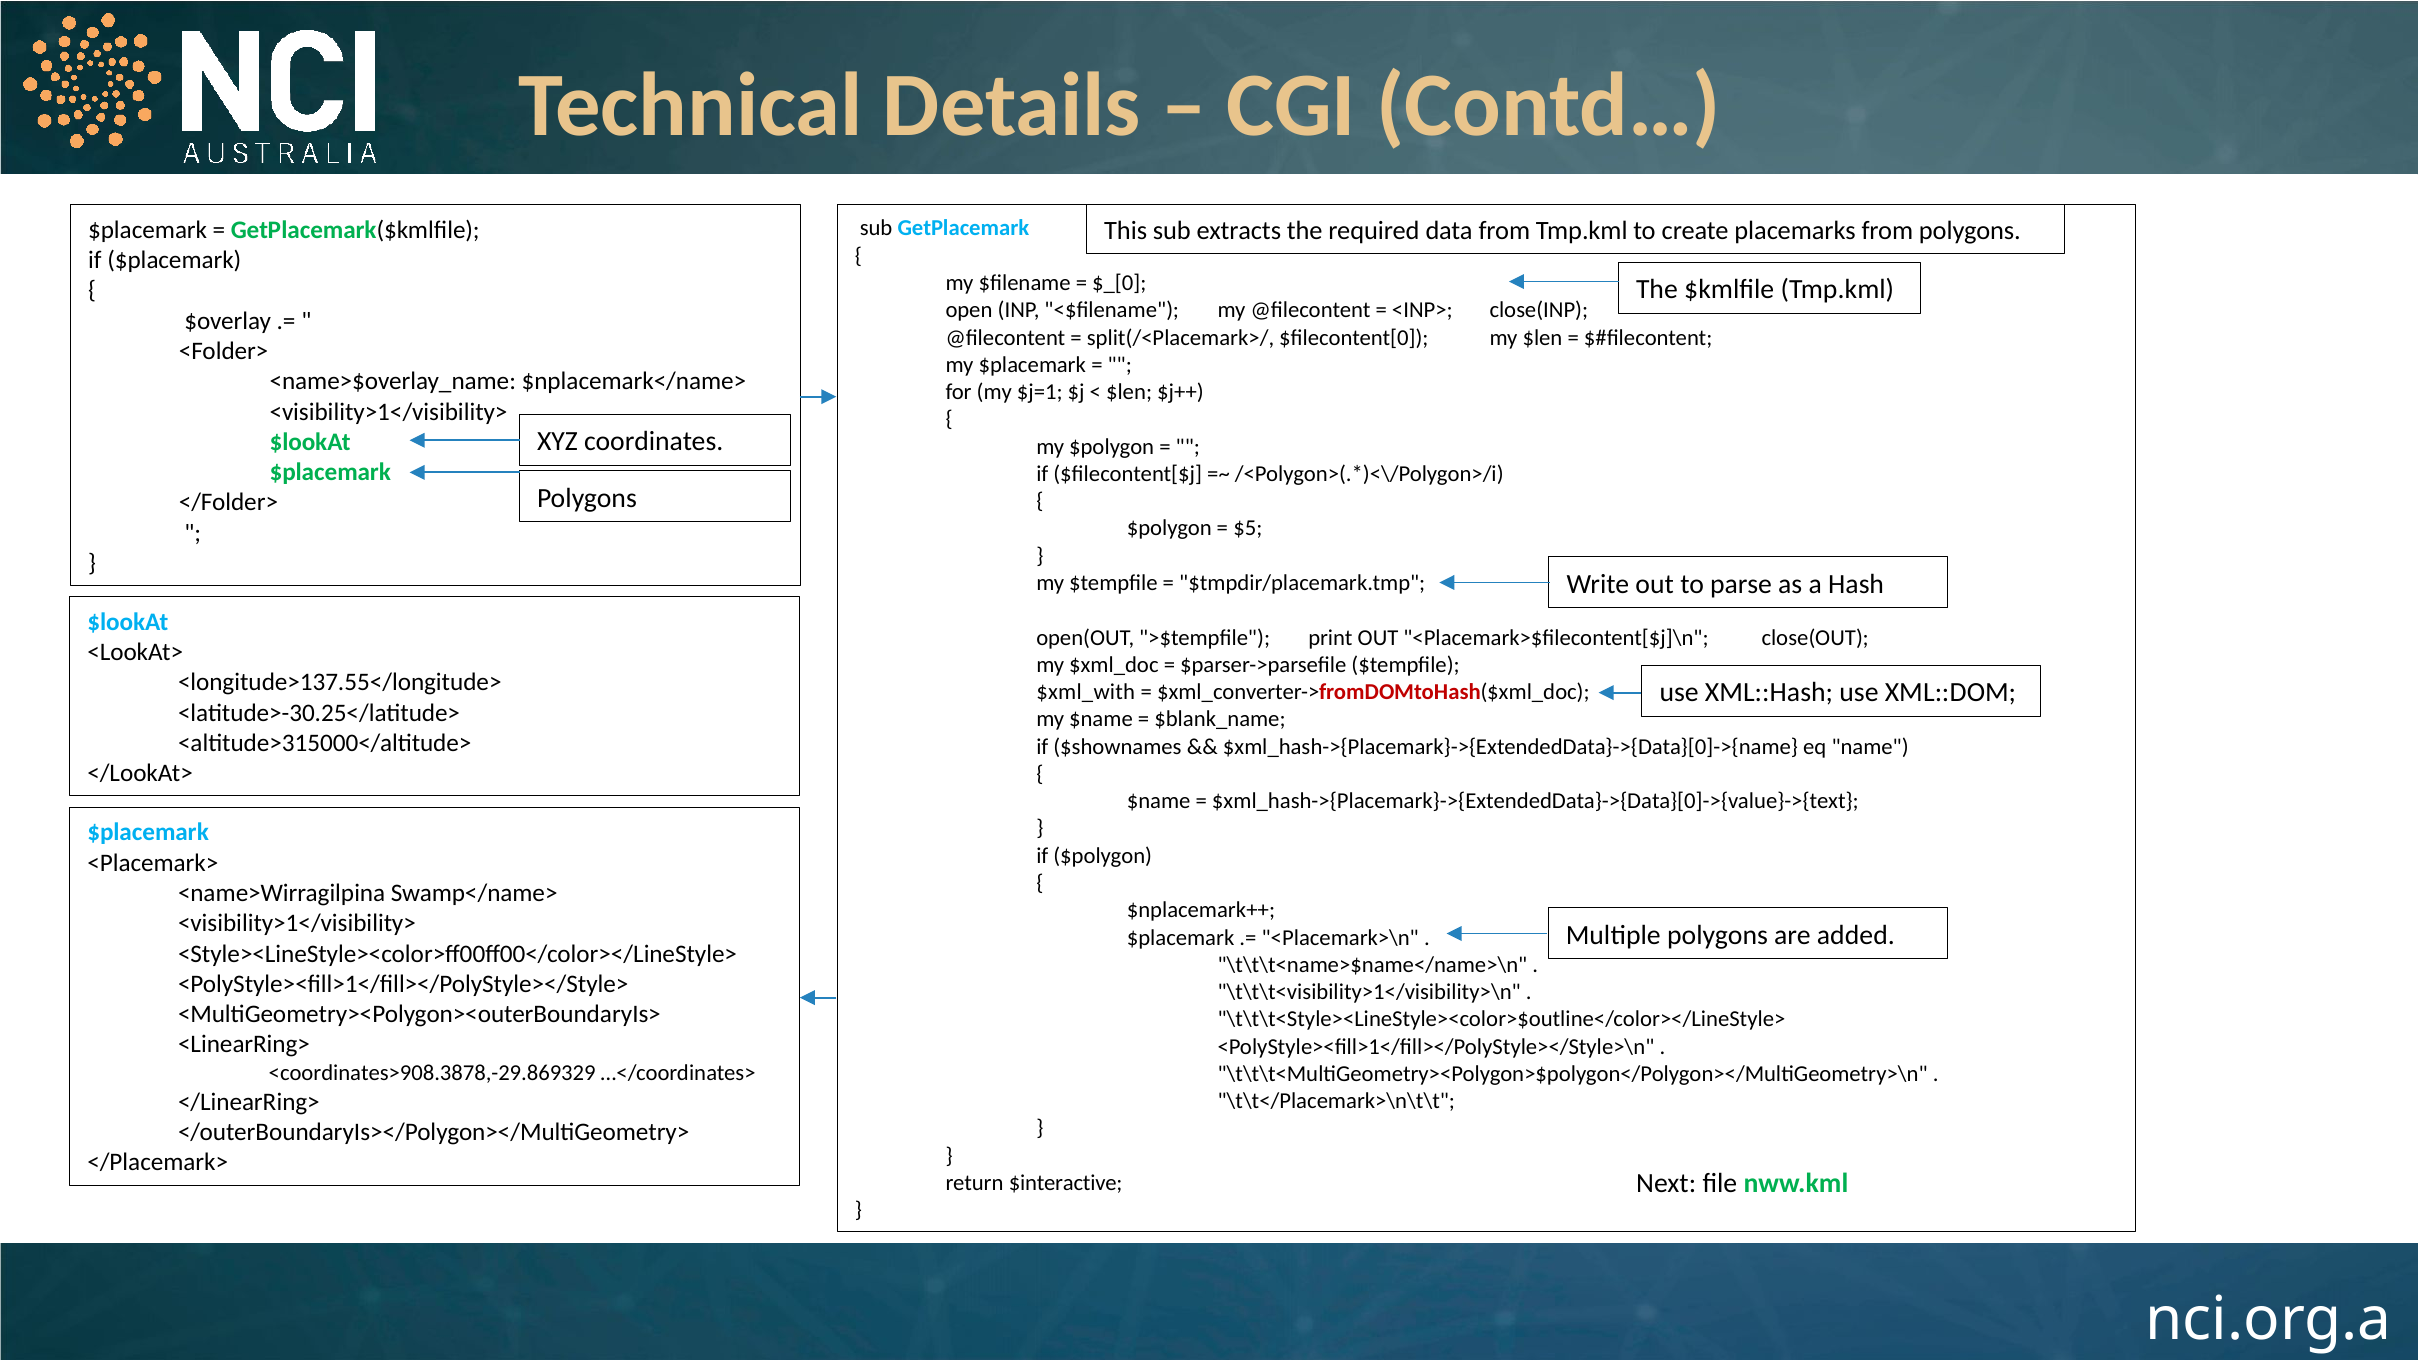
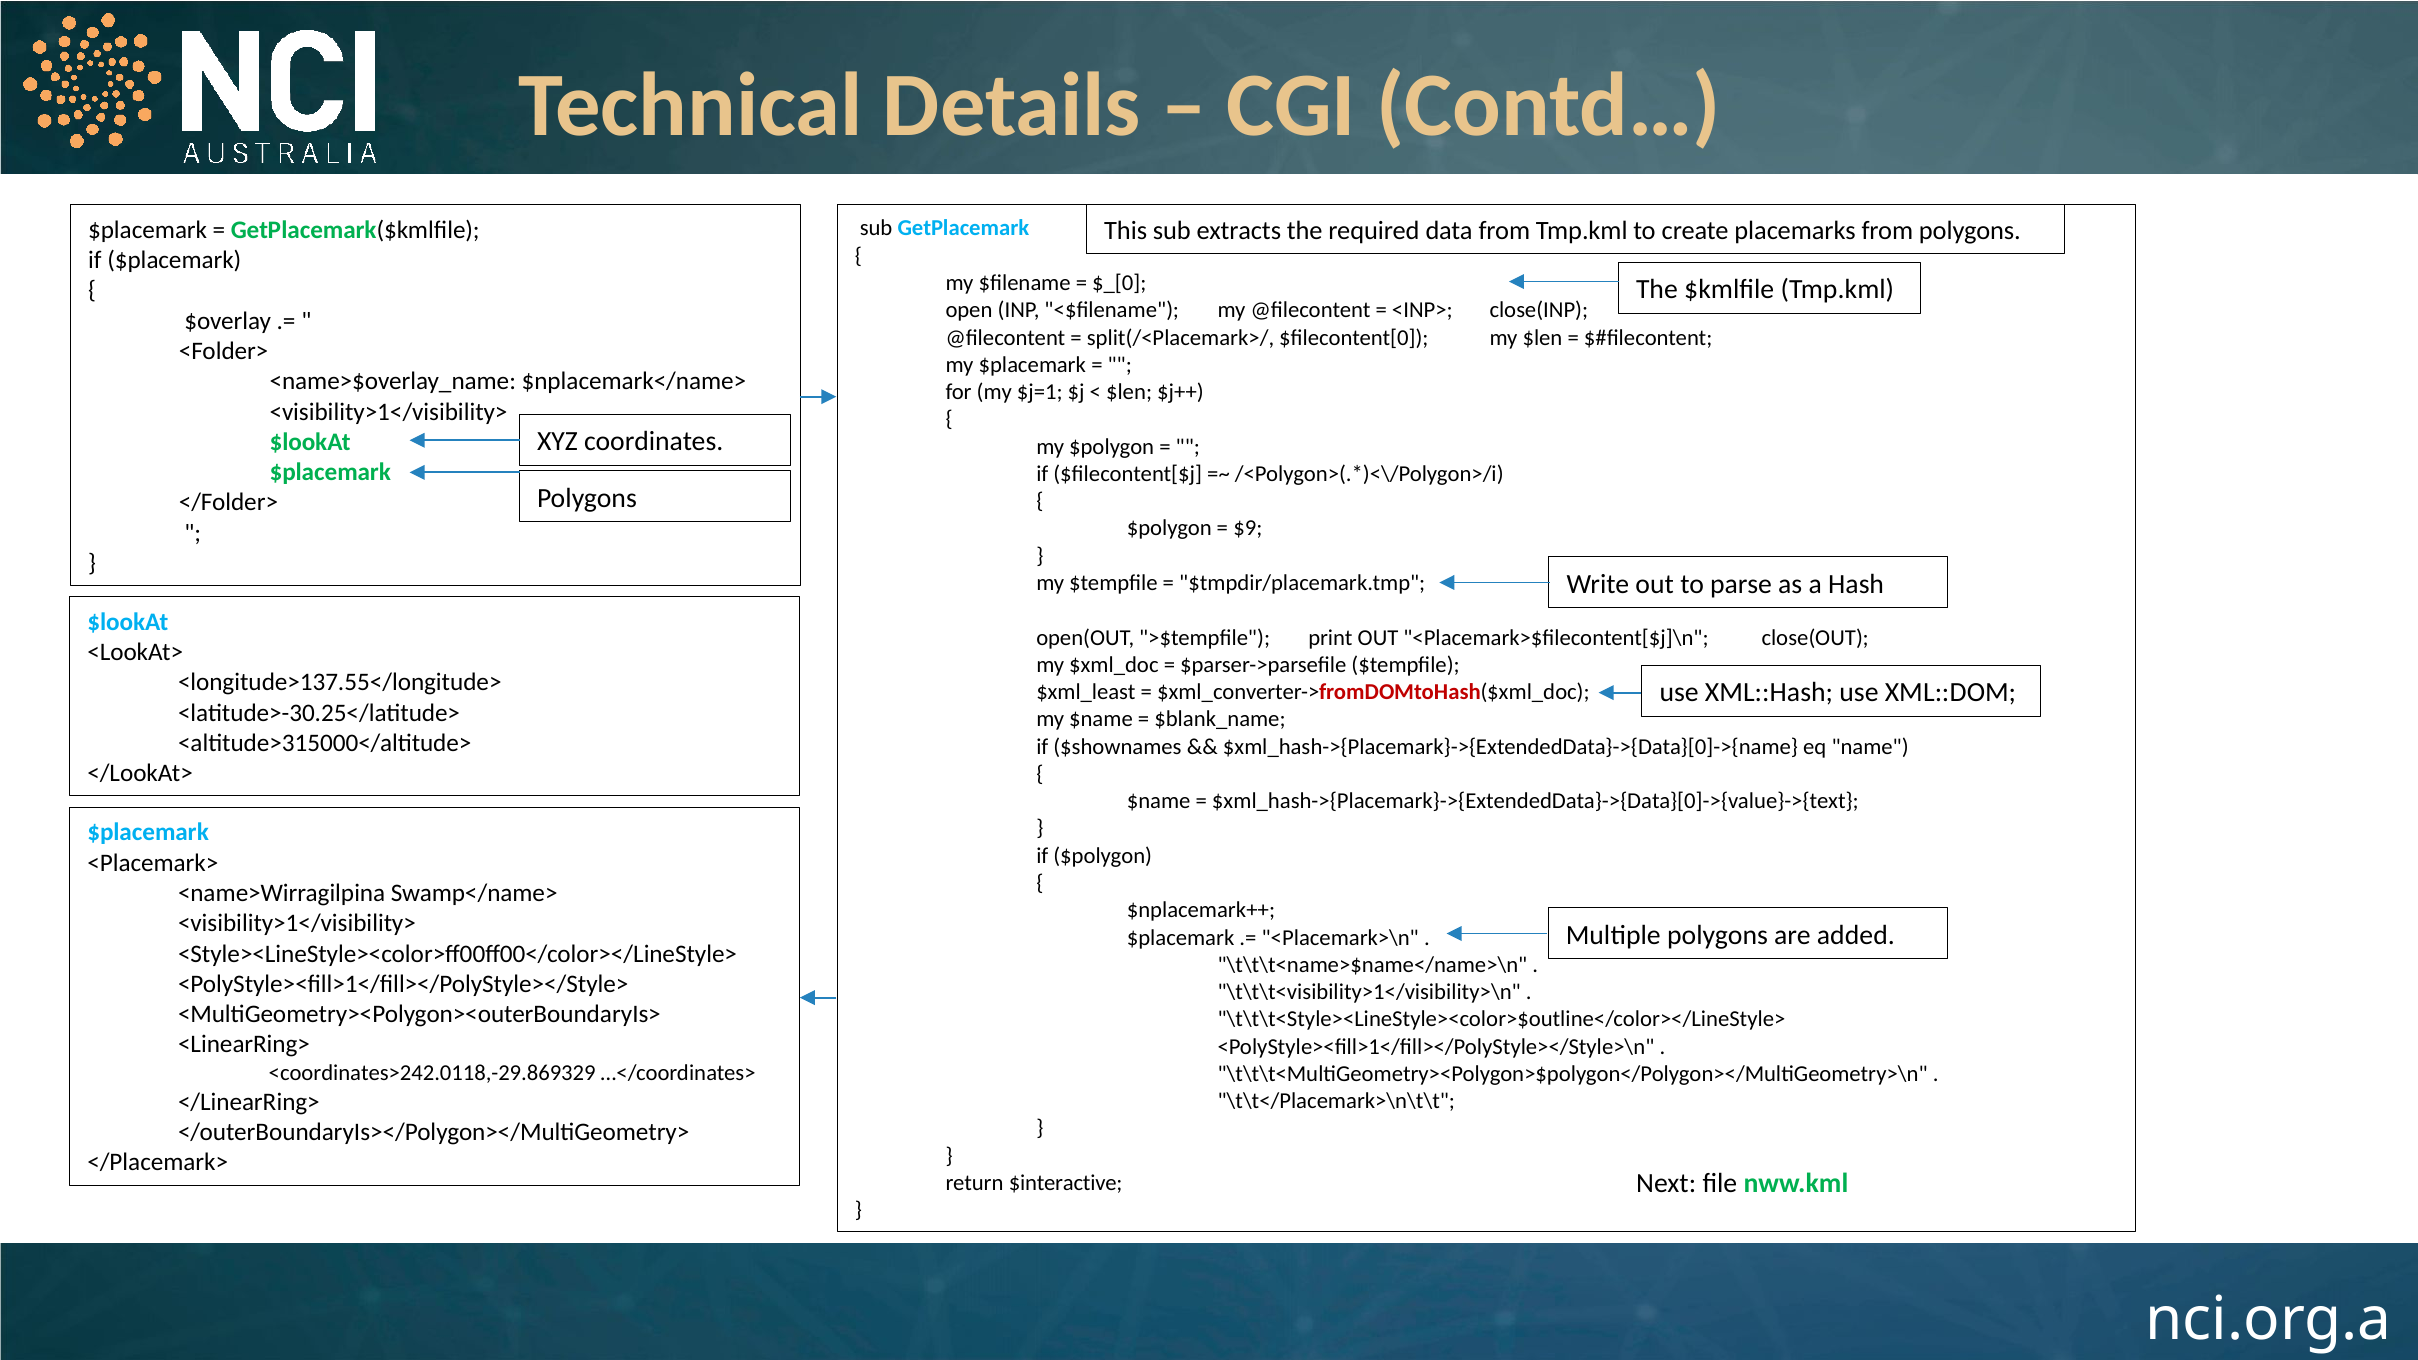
$5: $5 -> $9
$xml_with: $xml_with -> $xml_least
<coordinates>908.3878,-29.869329: <coordinates>908.3878,-29.869329 -> <coordinates>242.0118,-29.869329
